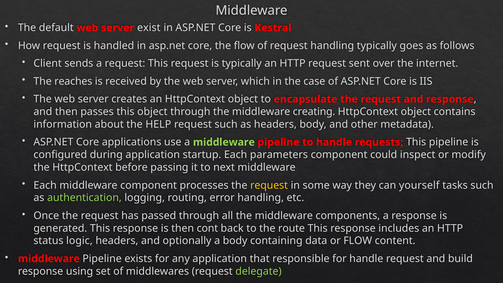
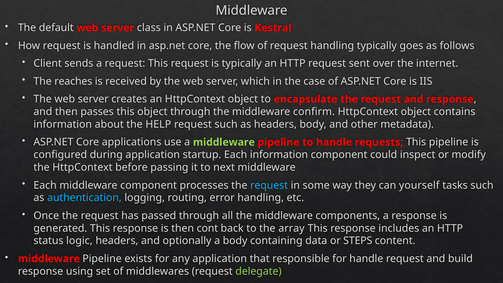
exist: exist -> class
creating: creating -> confirm
Each parameters: parameters -> information
request at (269, 185) colour: yellow -> light blue
authentication colour: light green -> light blue
route: route -> array
or FLOW: FLOW -> STEPS
